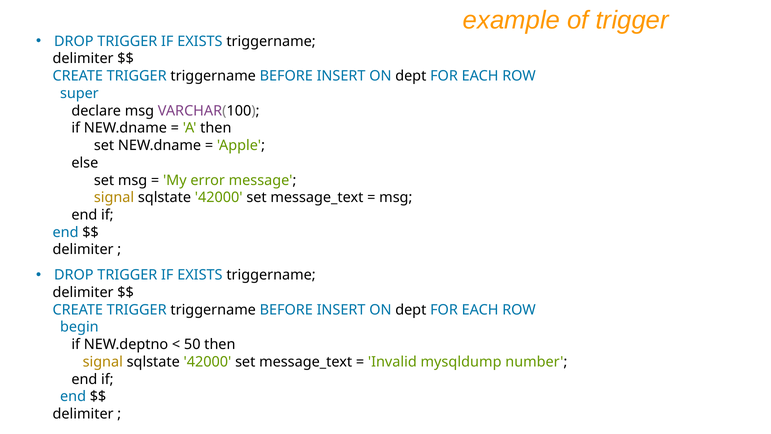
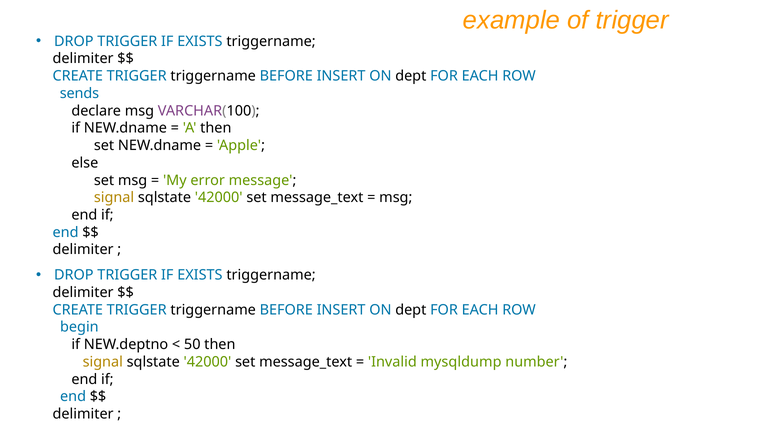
super: super -> sends
